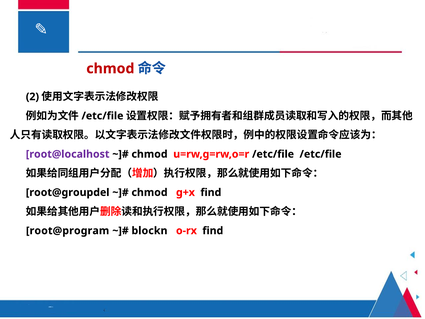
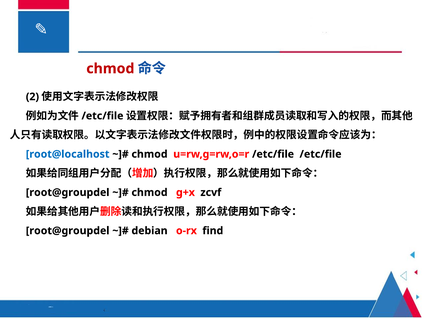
root@localhost colour: purple -> blue
g+x find: find -> zcvf
root@program at (68, 231): root@program -> root@groupdel
blockn: blockn -> debian
